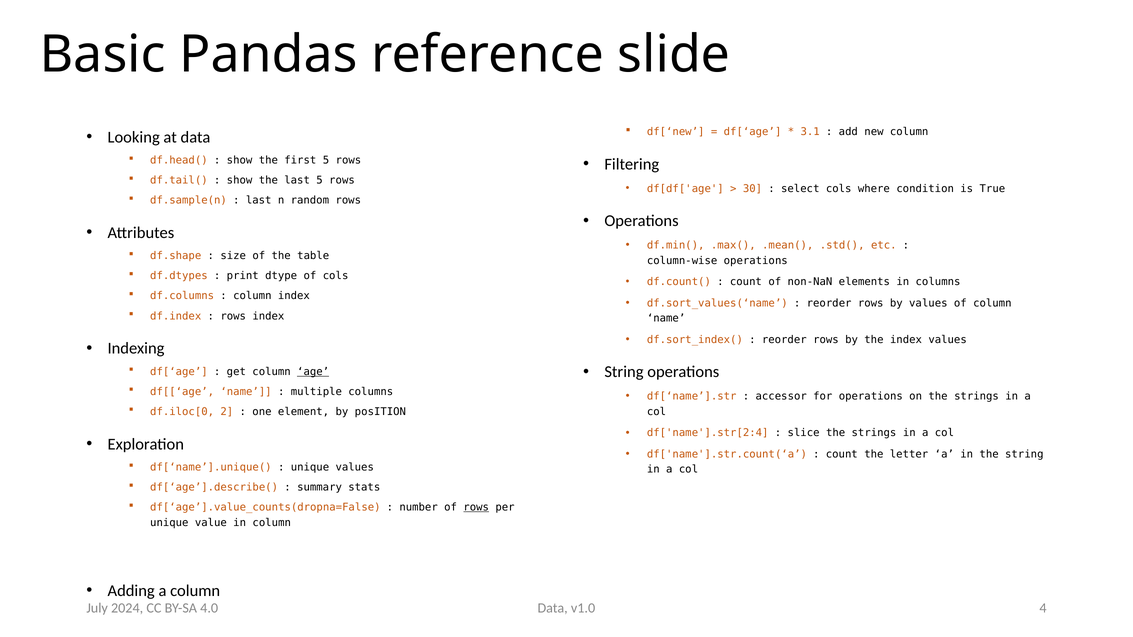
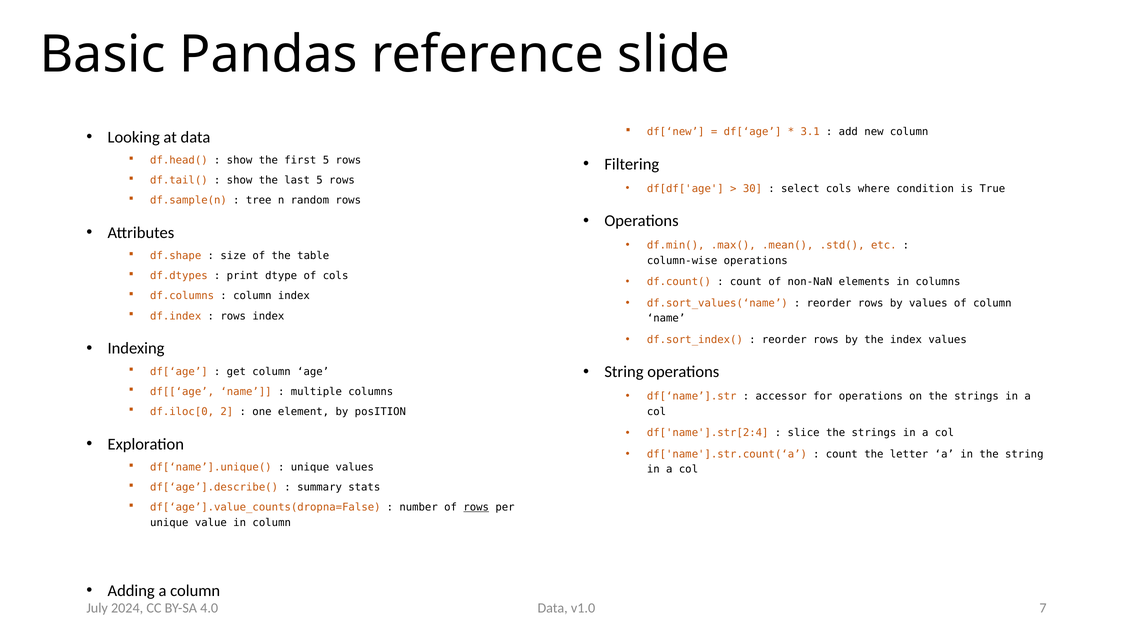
last at (259, 200): last -> tree
age underline: present -> none
4: 4 -> 7
